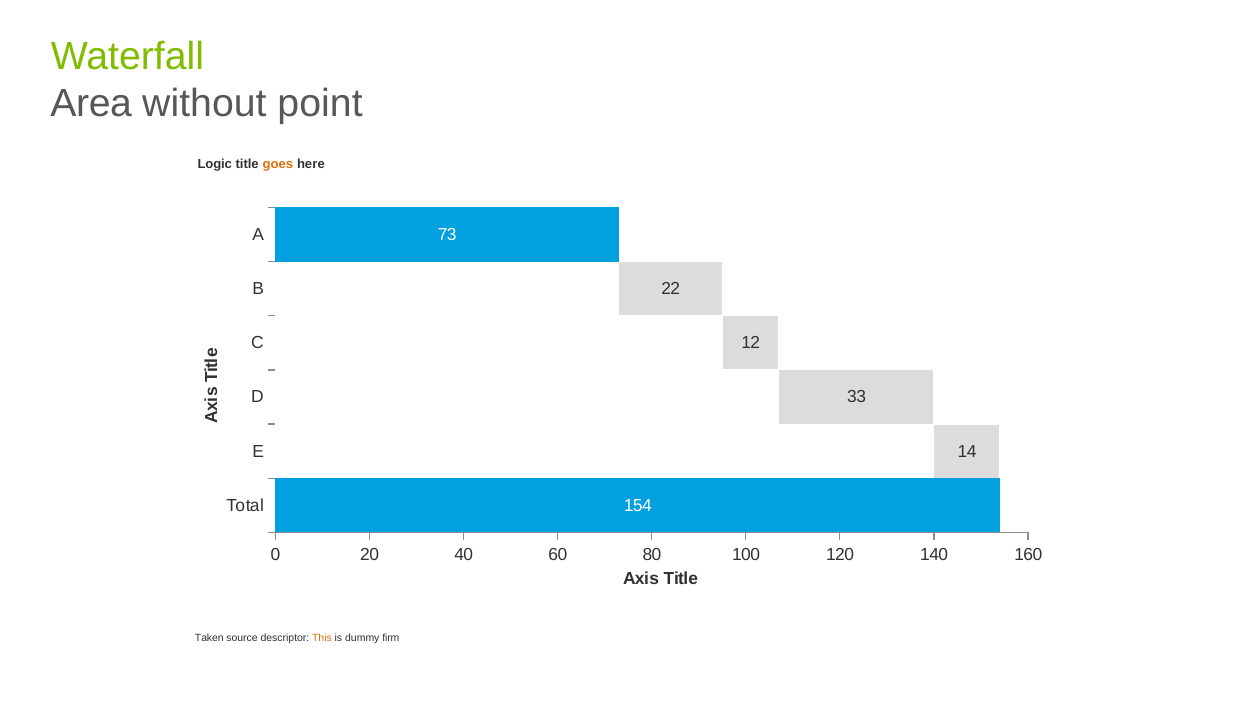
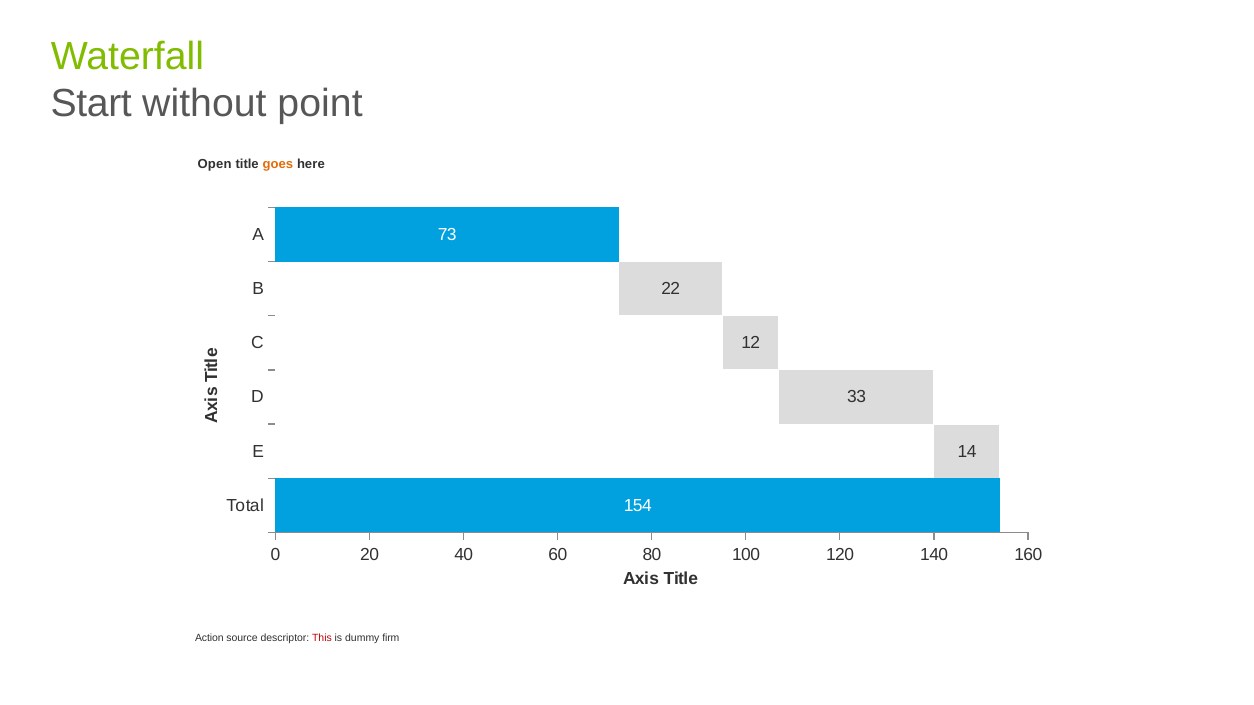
Area: Area -> Start
Logic: Logic -> Open
Taken: Taken -> Action
This colour: orange -> red
